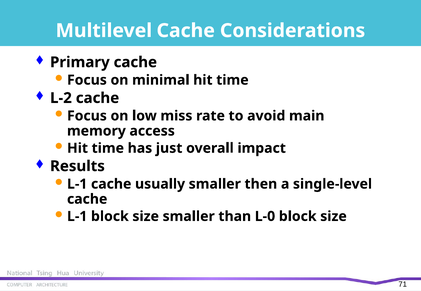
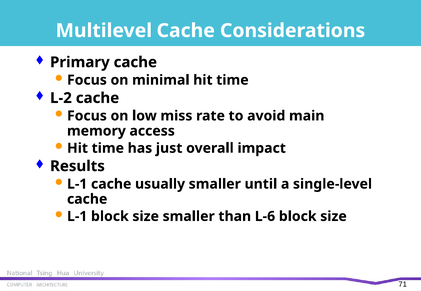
then: then -> until
L-0: L-0 -> L-6
